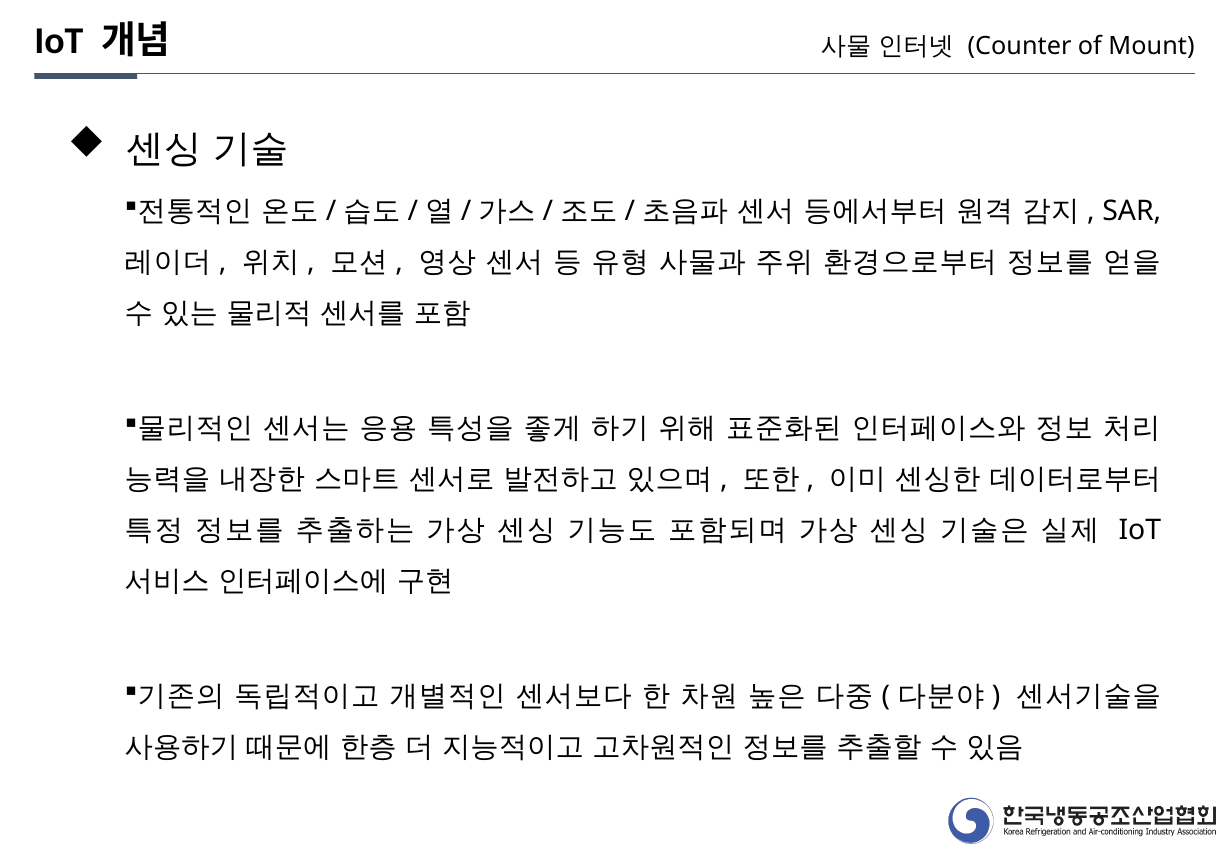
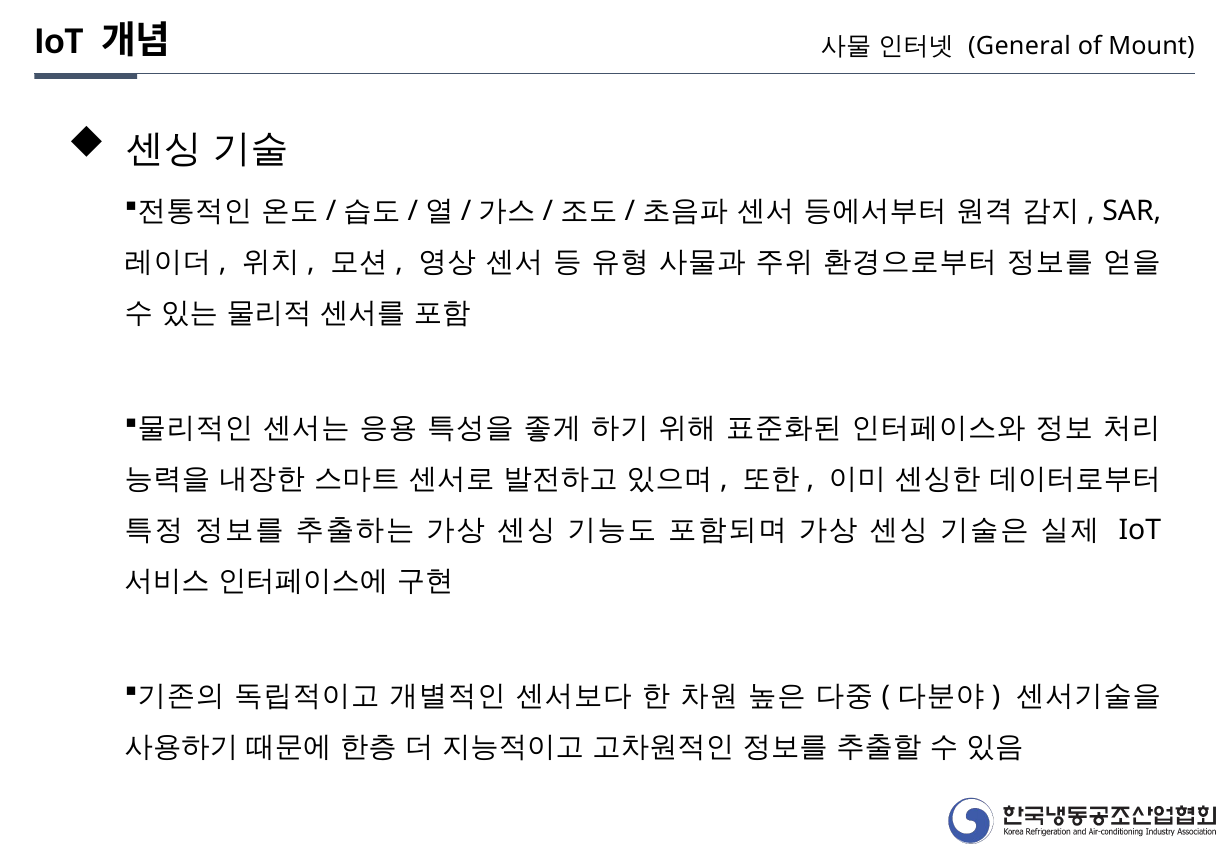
Counter: Counter -> General
